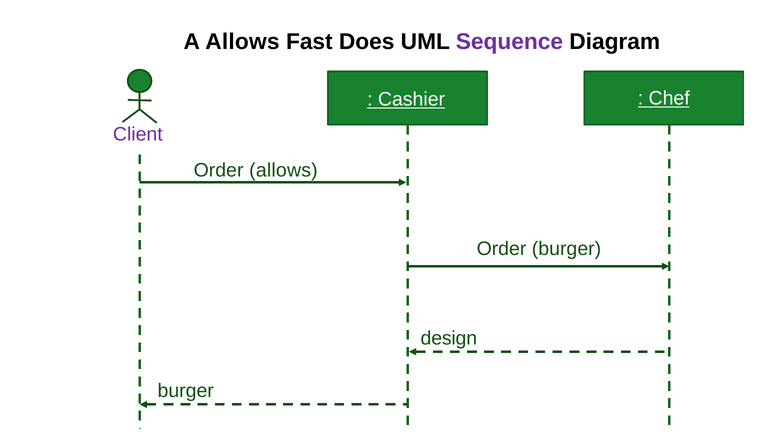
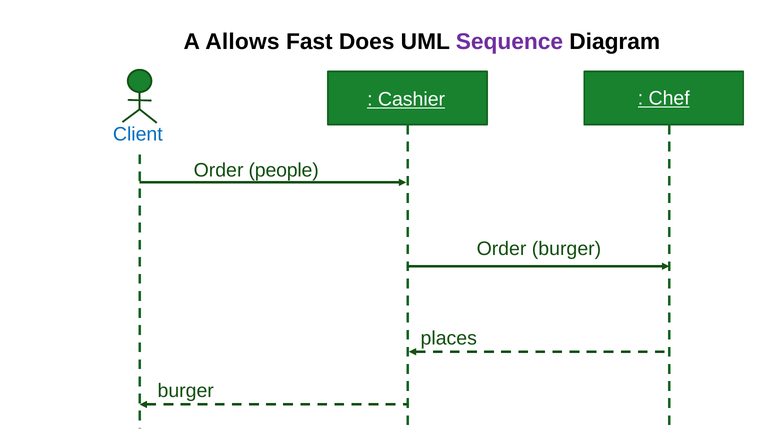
Client colour: purple -> blue
Order allows: allows -> people
design: design -> places
